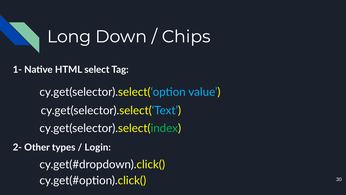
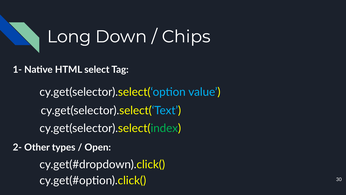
Login: Login -> Open
